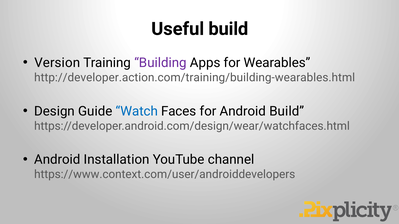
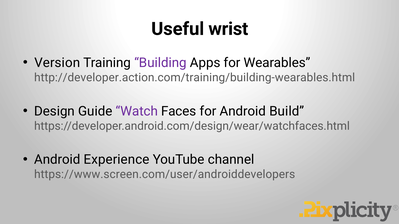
Useful build: build -> wrist
Watch colour: blue -> purple
Installation: Installation -> Experience
https://www.context.com/user/androiddevelopers: https://www.context.com/user/androiddevelopers -> https://www.screen.com/user/androiddevelopers
